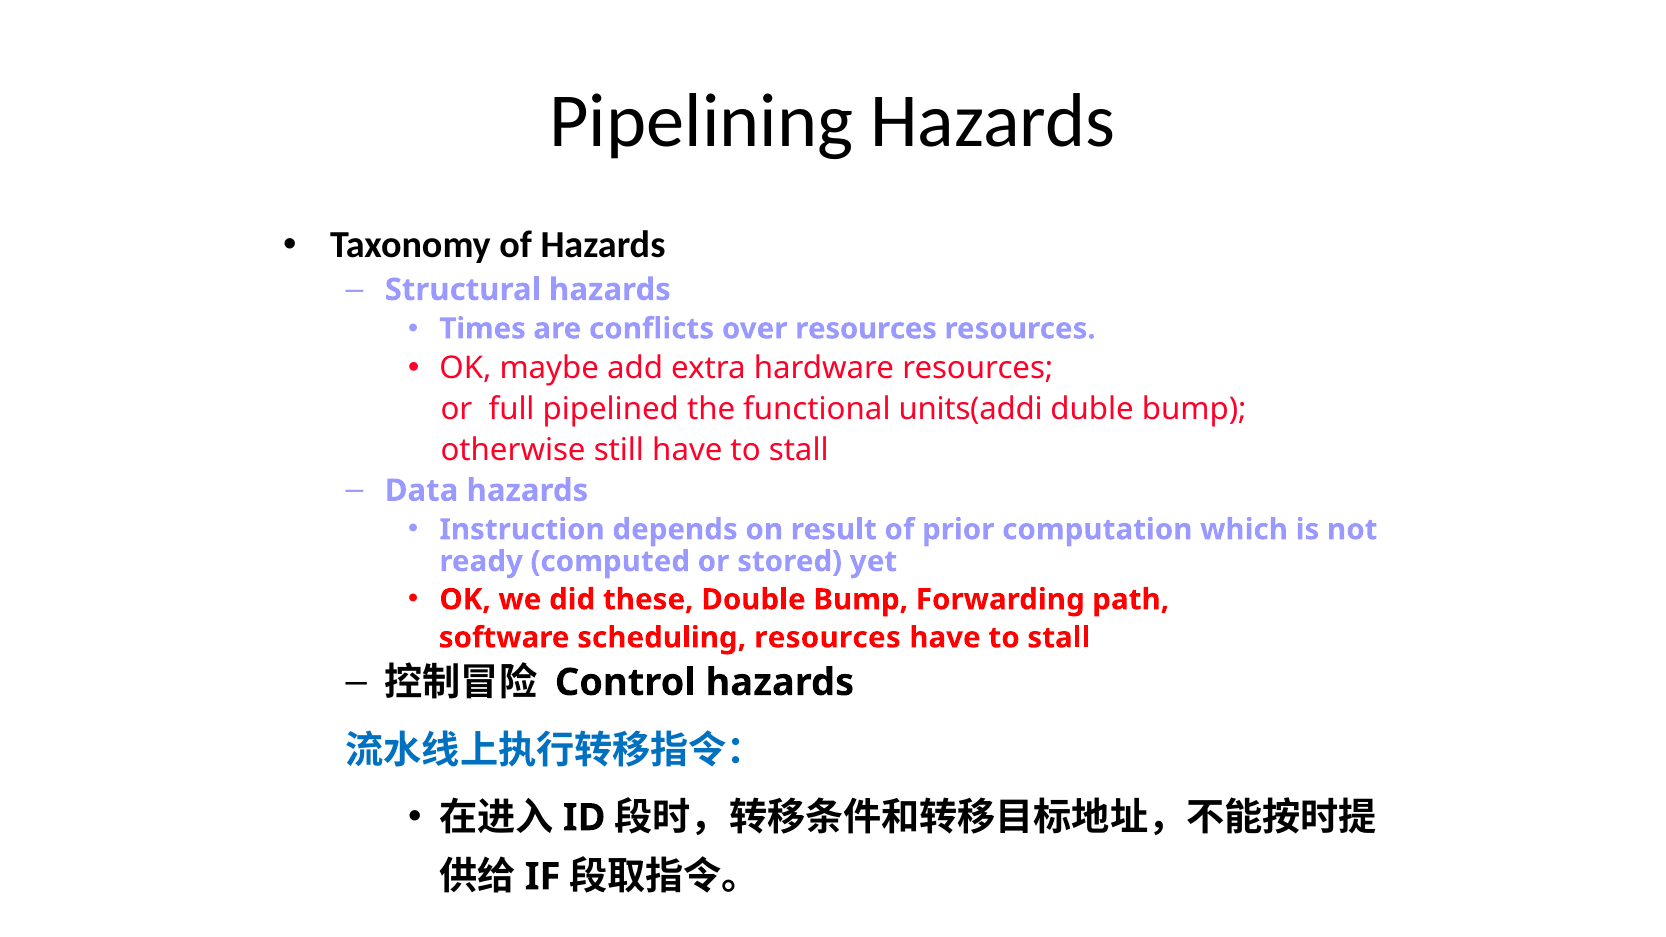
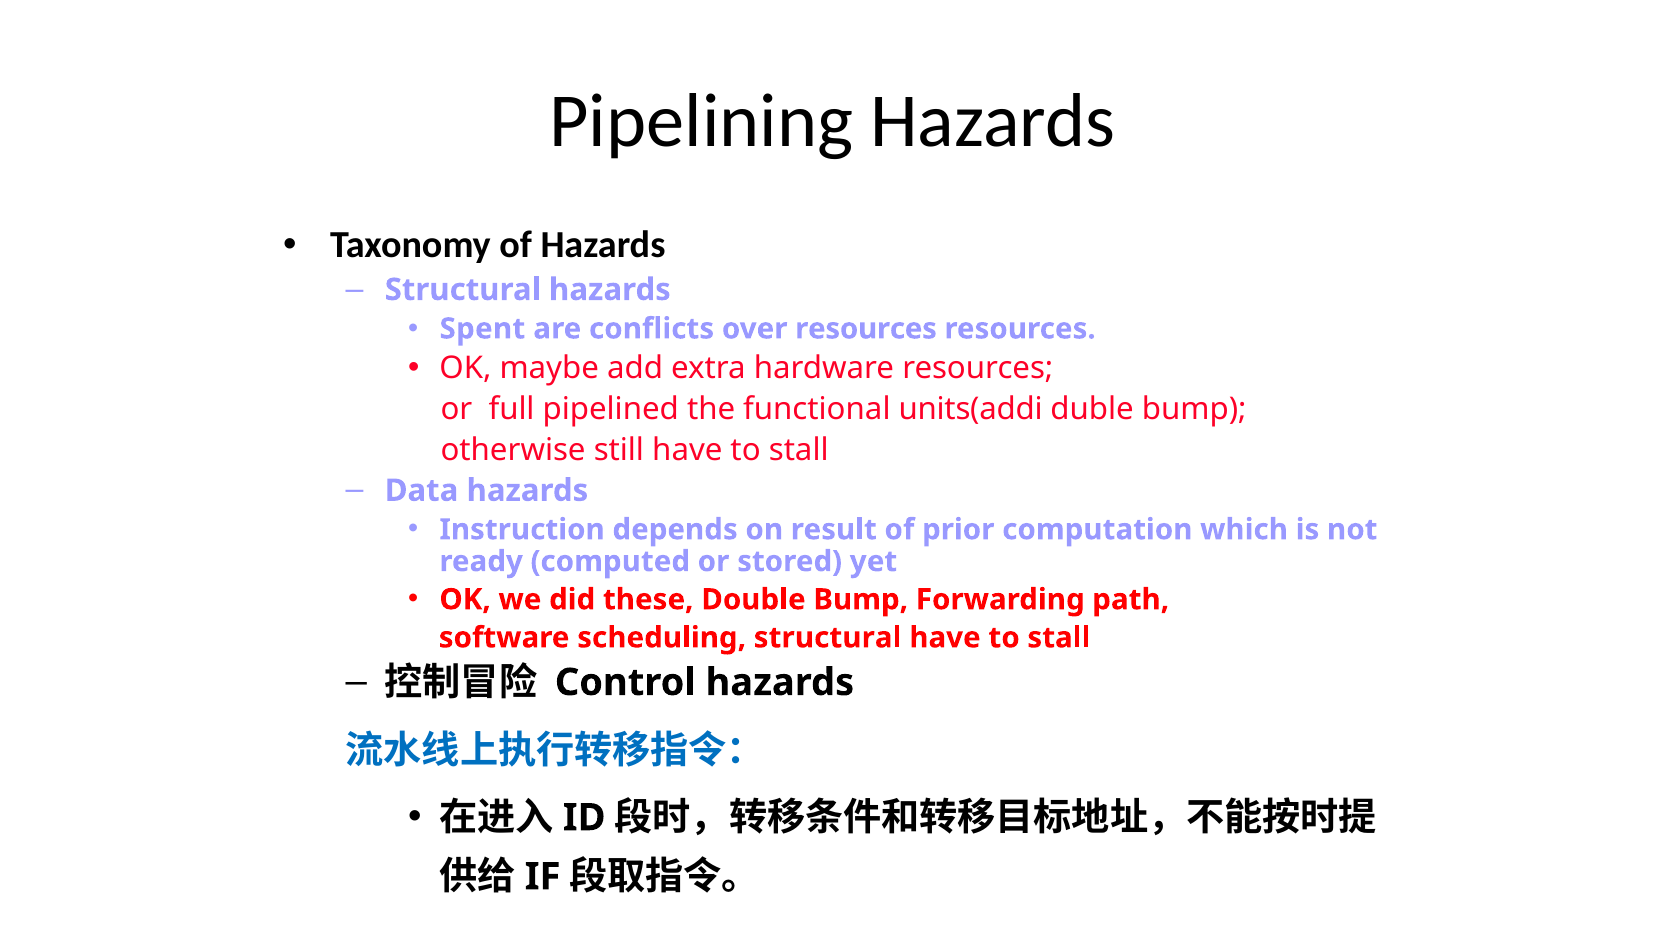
Times: Times -> Spent
scheduling resources: resources -> structural
